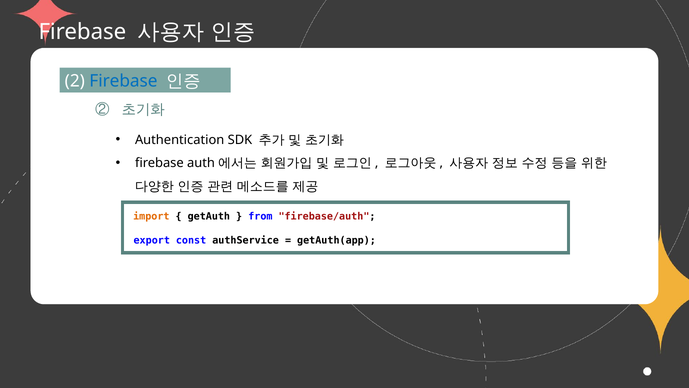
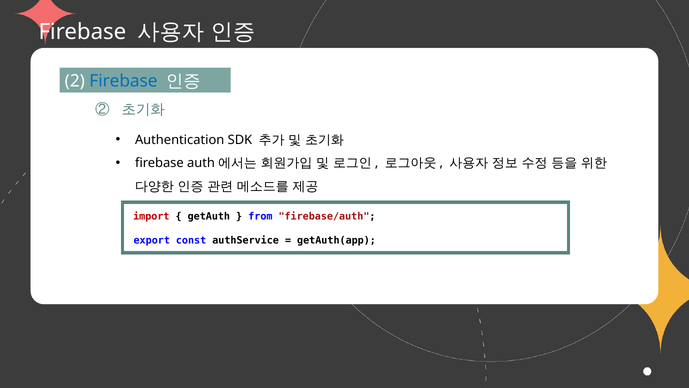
import colour: orange -> red
